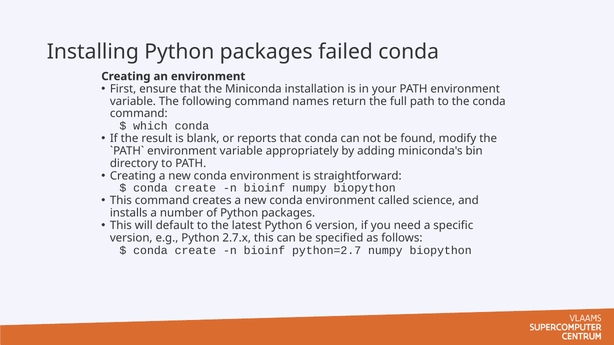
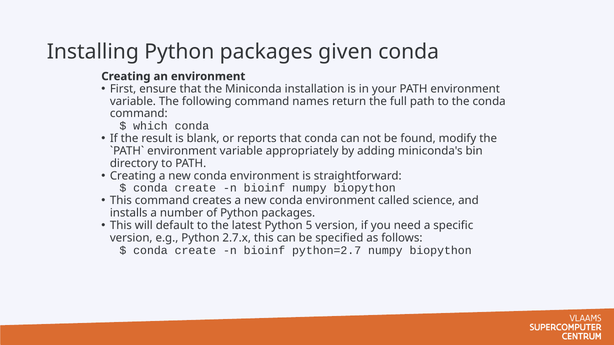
failed: failed -> given
6: 6 -> 5
